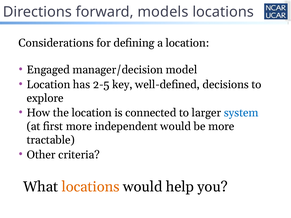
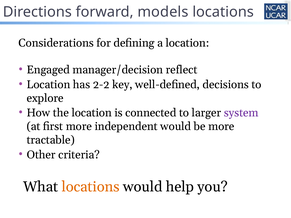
model: model -> reflect
2-5: 2-5 -> 2-2
system colour: blue -> purple
